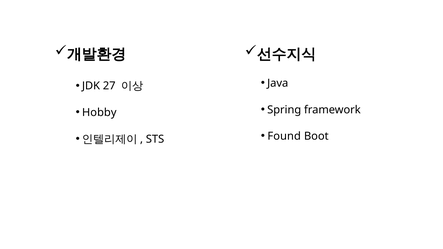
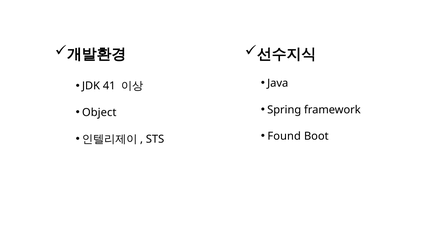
27: 27 -> 41
Hobby: Hobby -> Object
